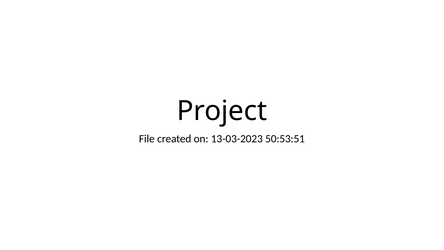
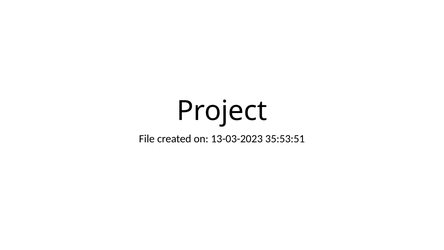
50:53:51: 50:53:51 -> 35:53:51
